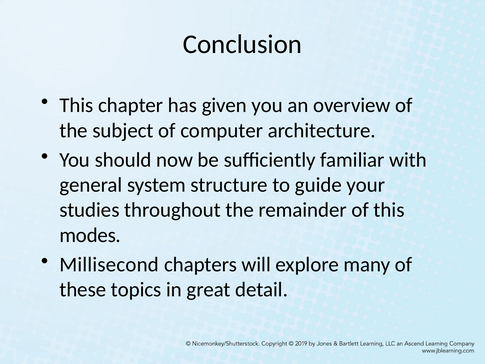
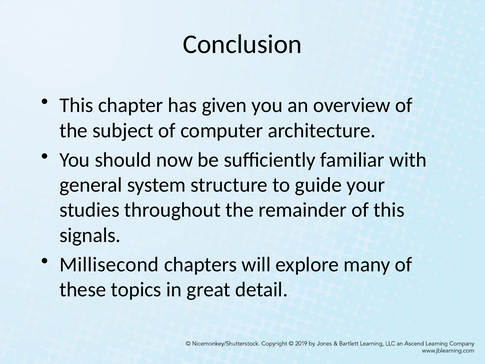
modes: modes -> signals
